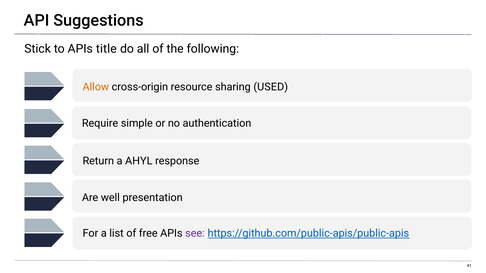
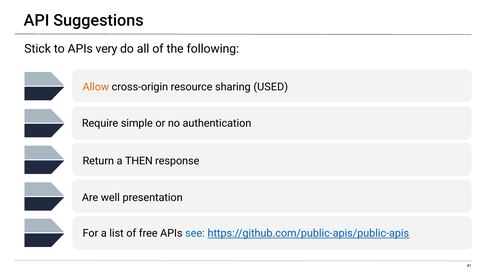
title: title -> very
AHYL: AHYL -> THEN
see colour: purple -> blue
